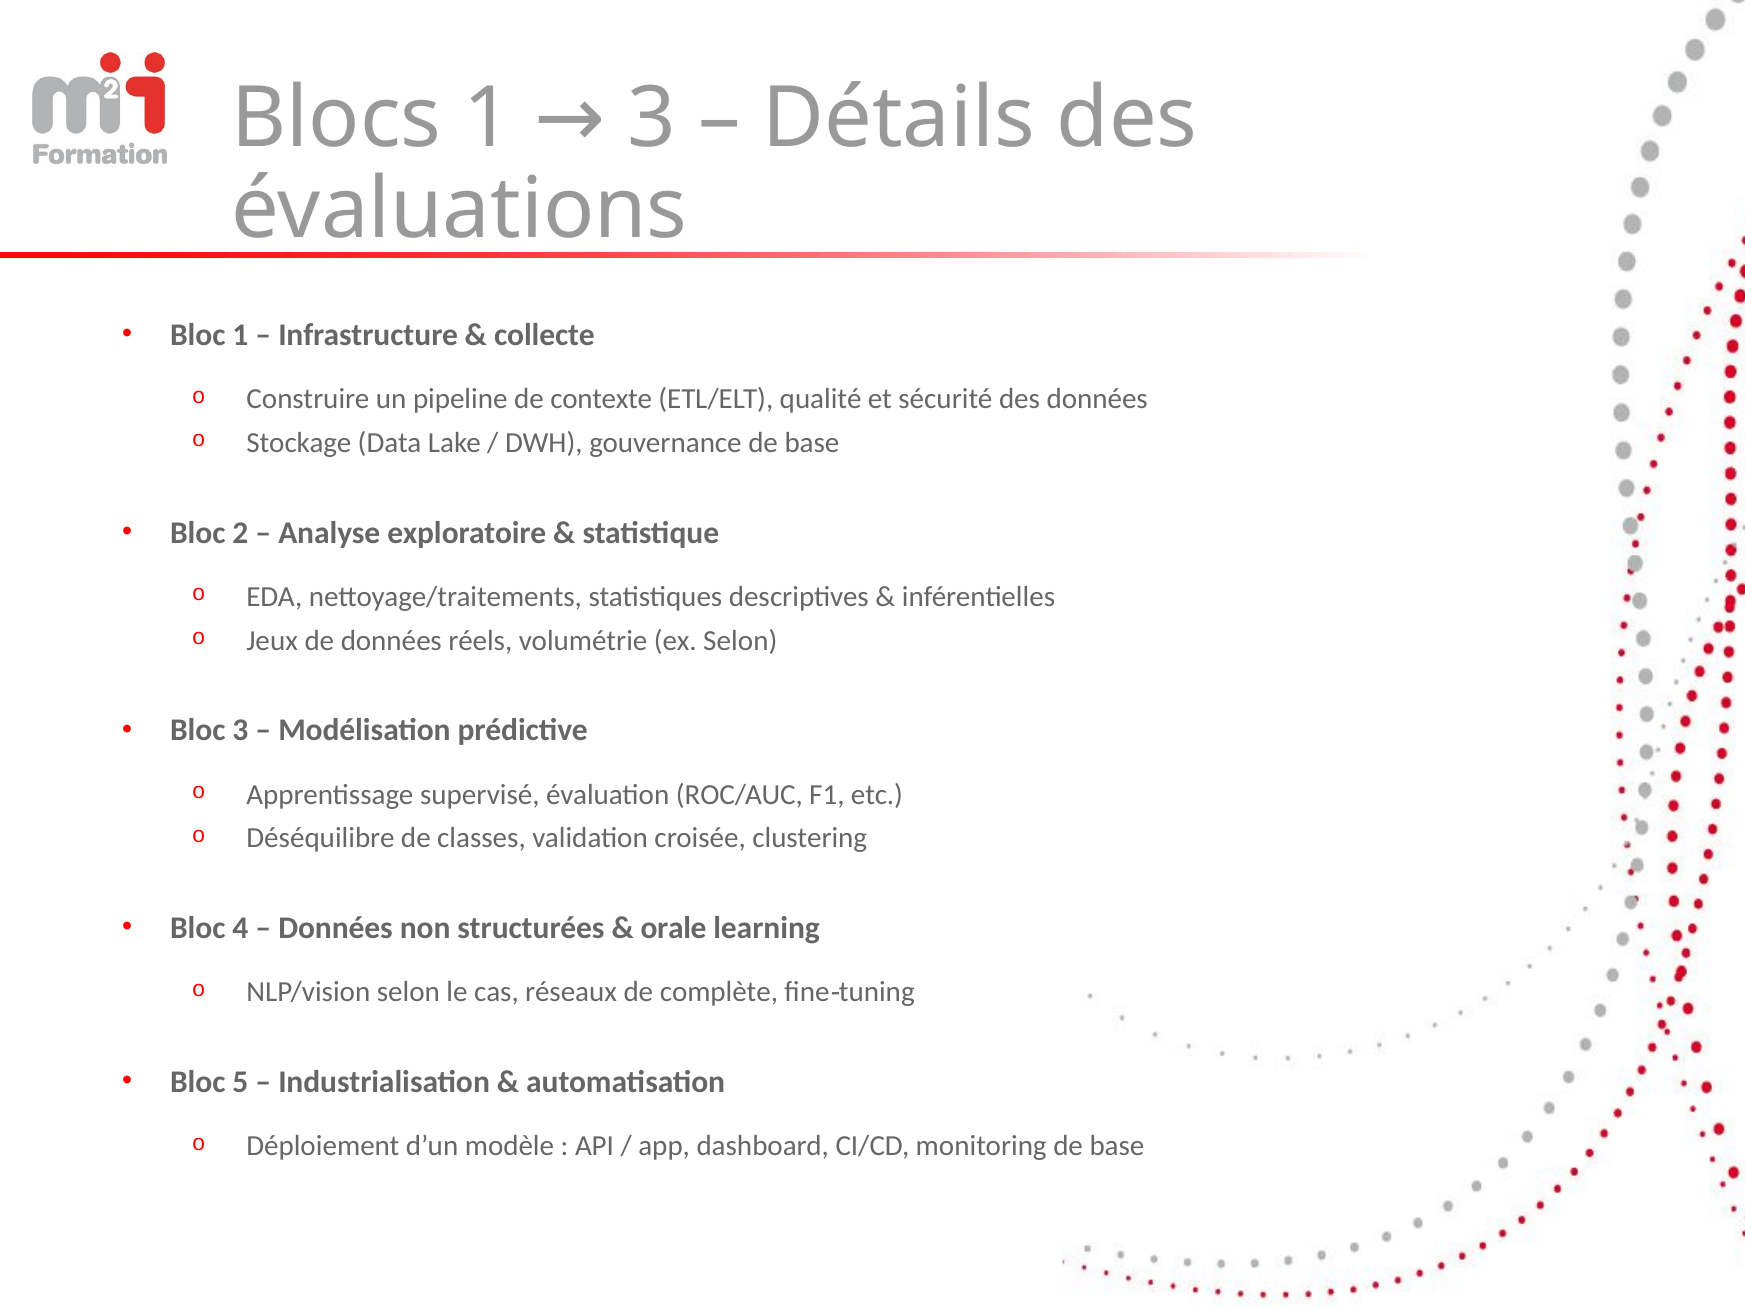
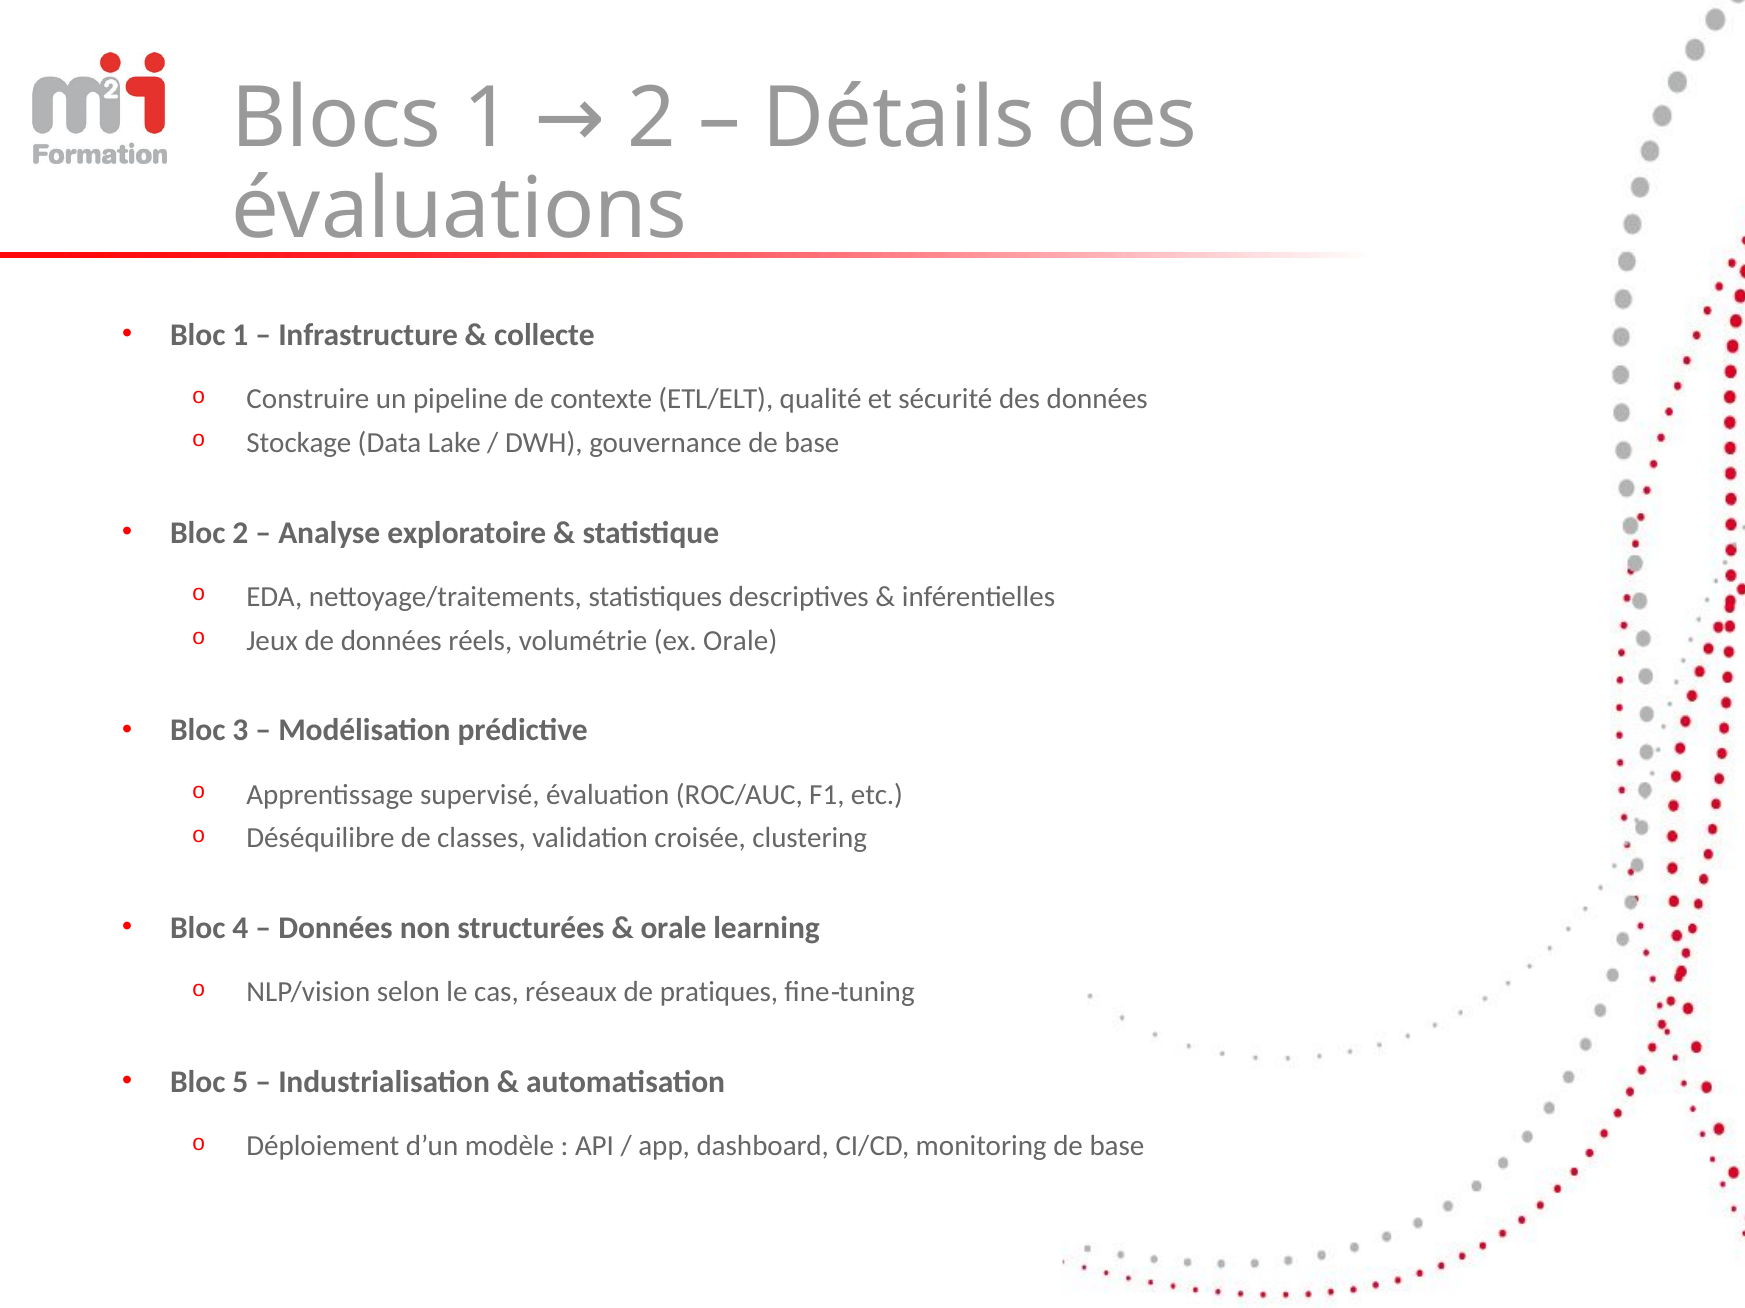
1 3: 3 -> 2
ex Selon: Selon -> Orale
complète: complète -> pratiques
